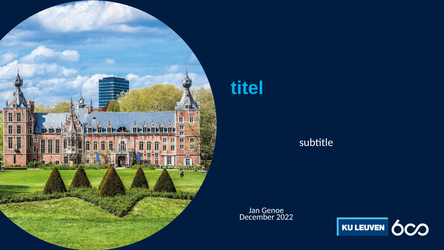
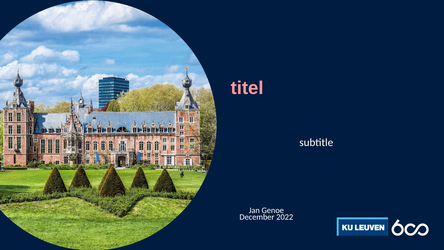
titel colour: light blue -> pink
